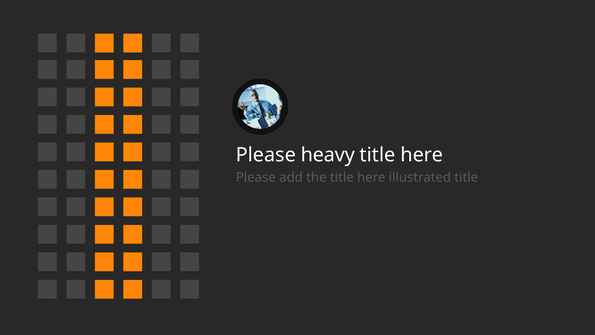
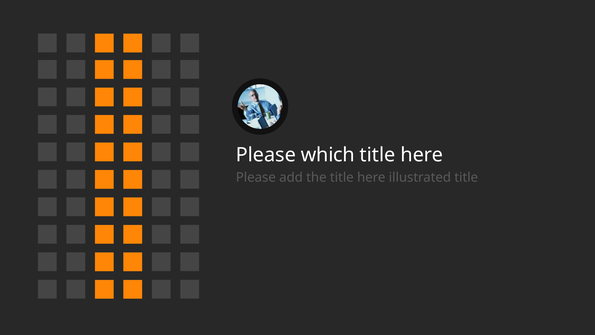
heavy: heavy -> which
